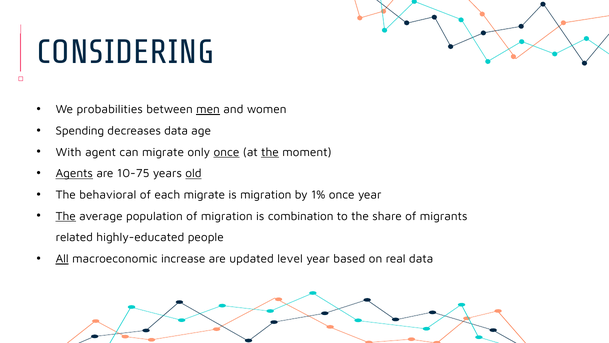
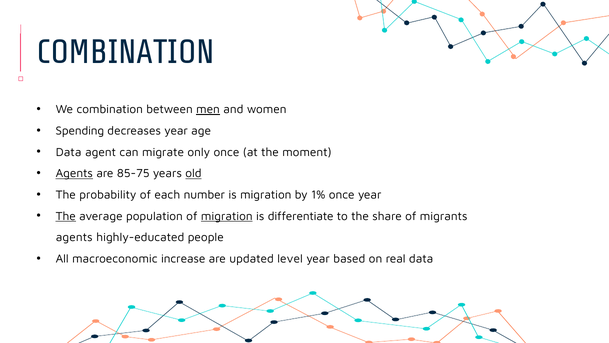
CONSIDERING at (125, 52): CONSIDERING -> COMBINATION
We probabilities: probabilities -> combination
decreases data: data -> year
With at (69, 152): With -> Data
once at (226, 152) underline: present -> none
the at (270, 152) underline: present -> none
10-75: 10-75 -> 85-75
behavioral: behavioral -> probability
each migrate: migrate -> number
migration at (227, 216) underline: none -> present
combination: combination -> differentiate
related at (74, 237): related -> agents
All underline: present -> none
